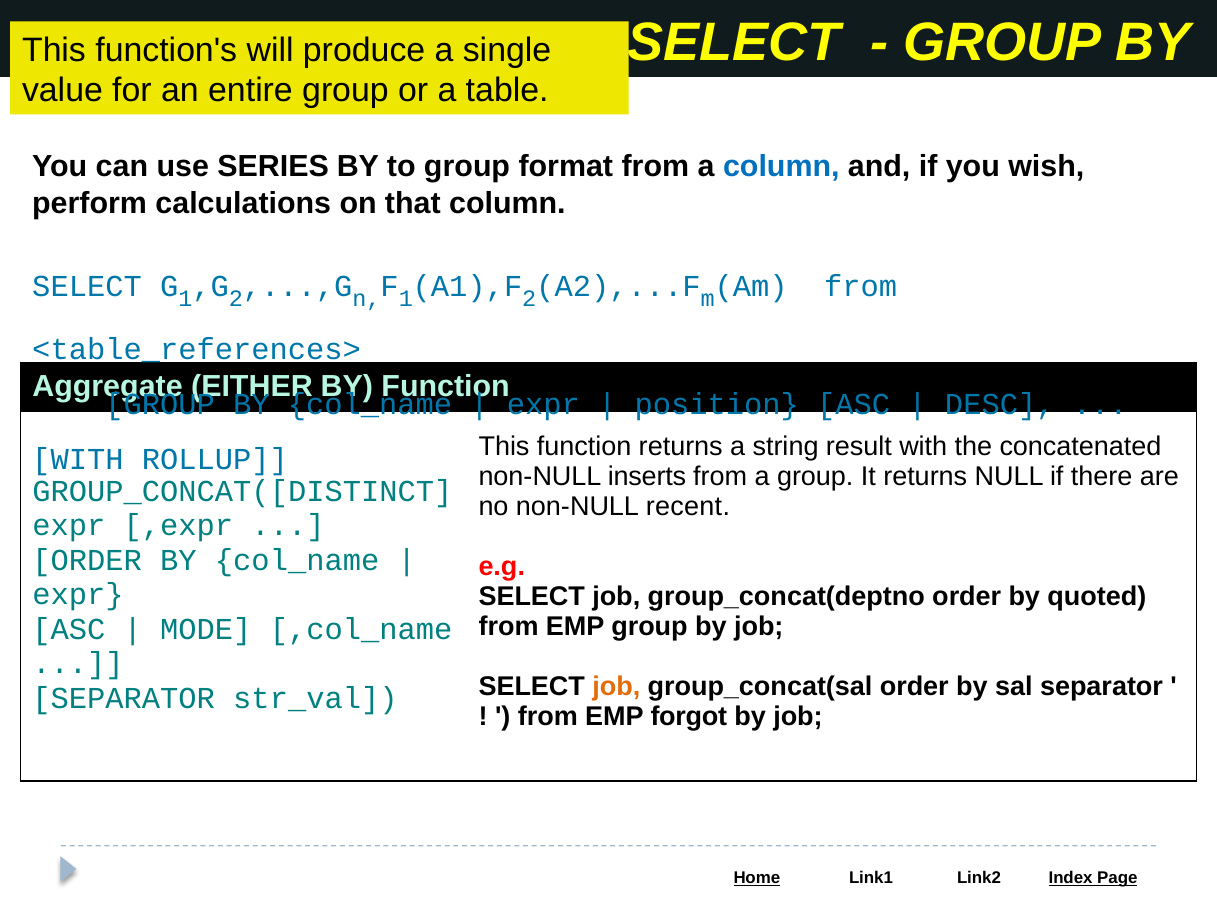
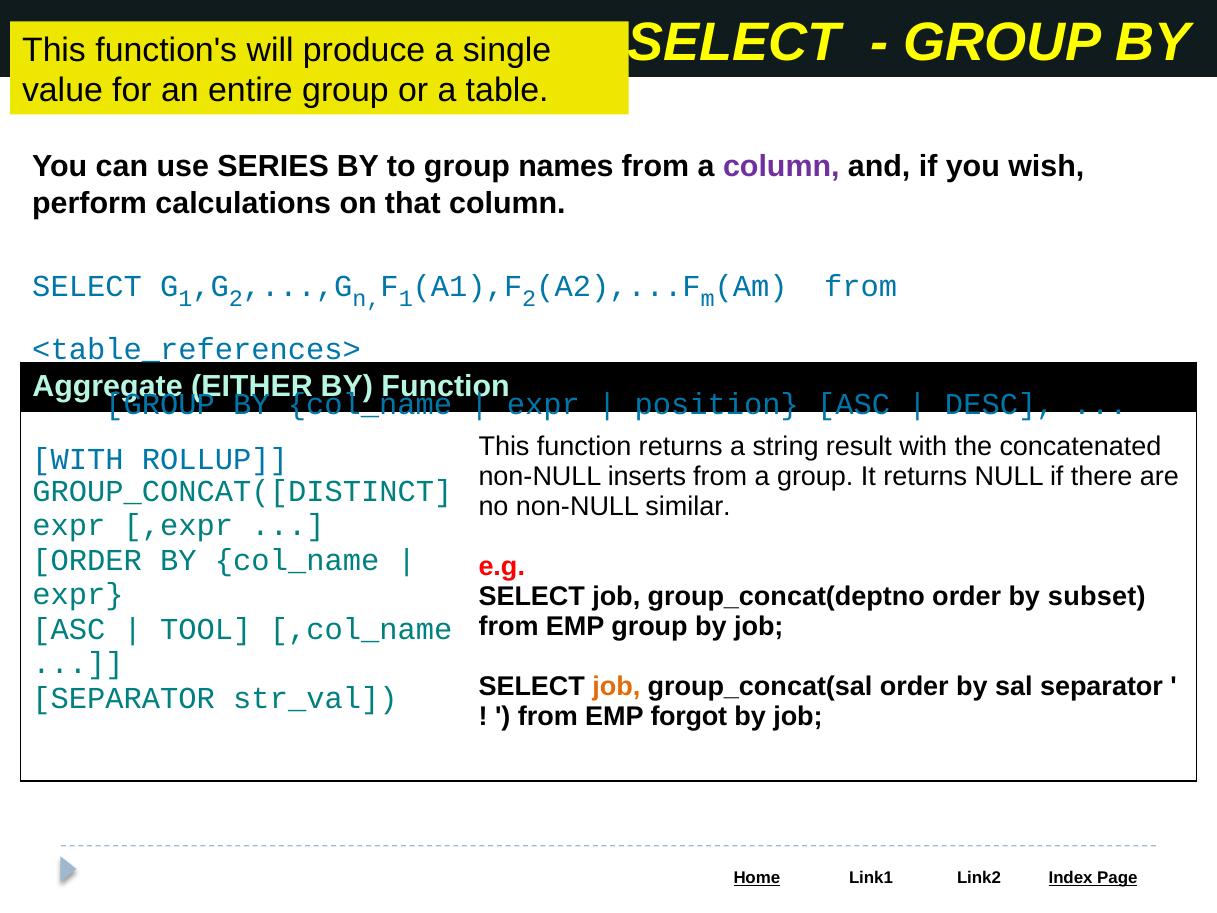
format: format -> names
column at (781, 167) colour: blue -> purple
recent: recent -> similar
quoted: quoted -> subset
MODE: MODE -> TOOL
